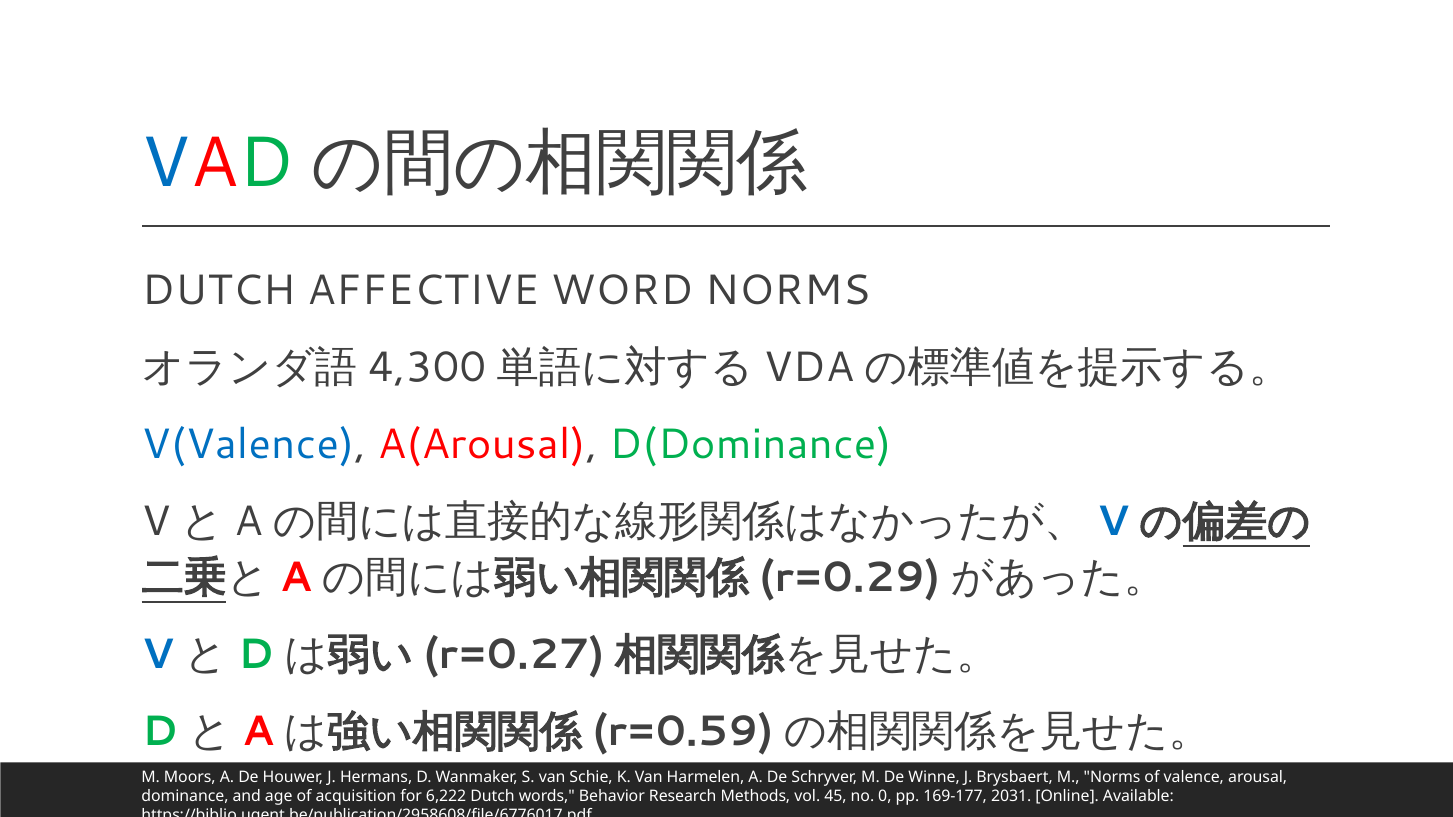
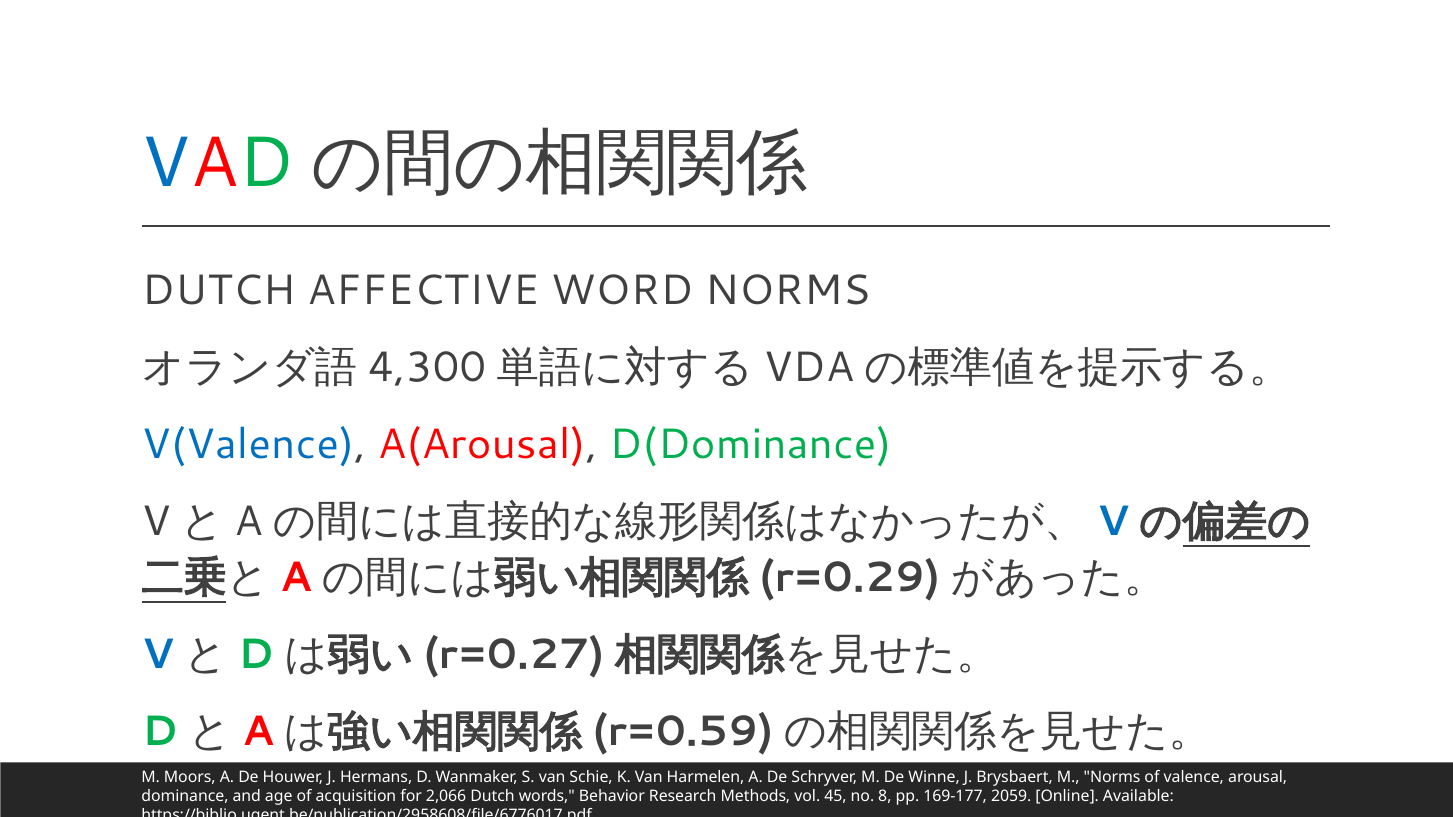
6,222: 6,222 -> 2,066
0: 0 -> 8
2031: 2031 -> 2059
